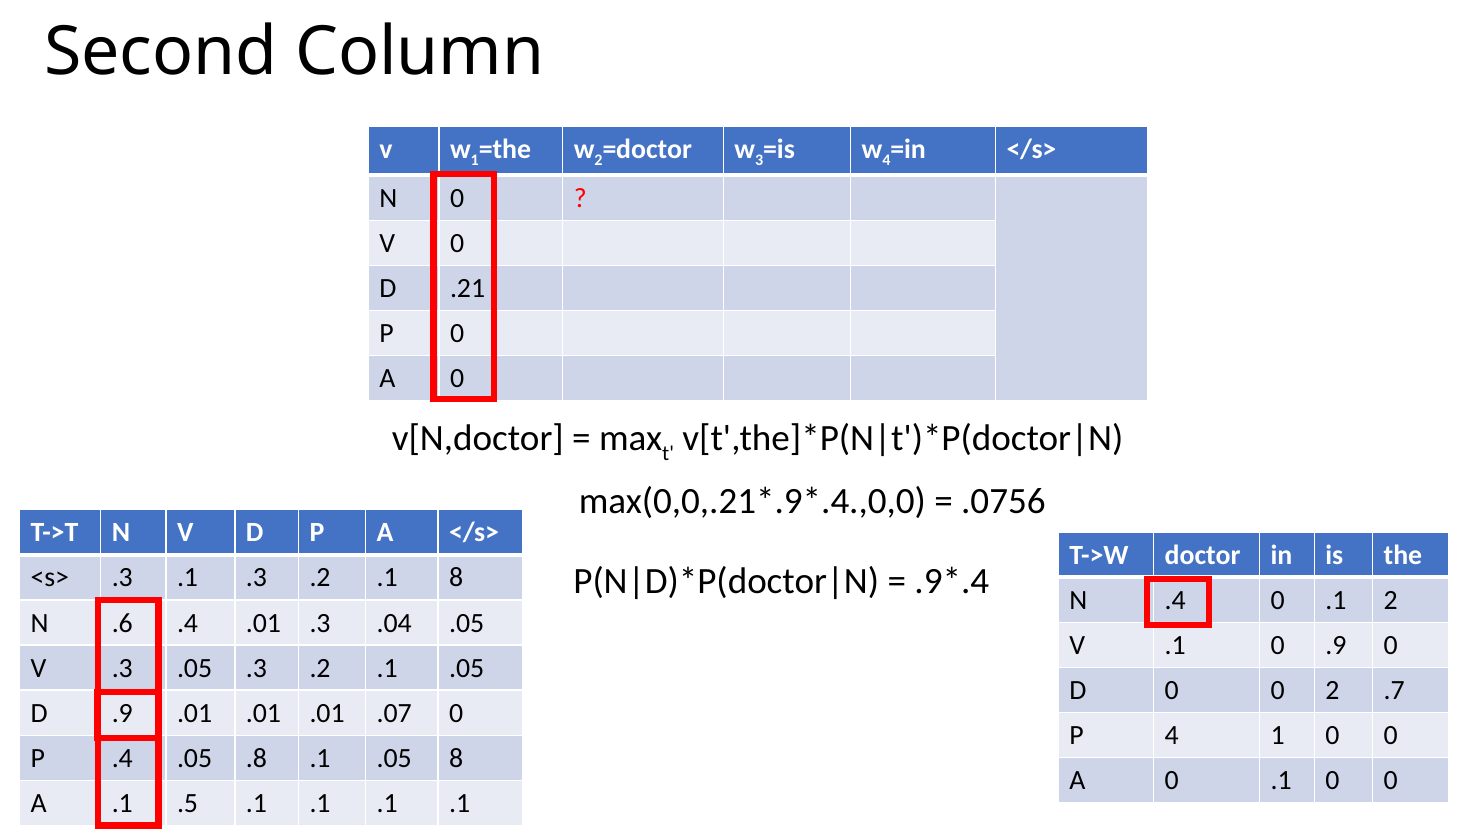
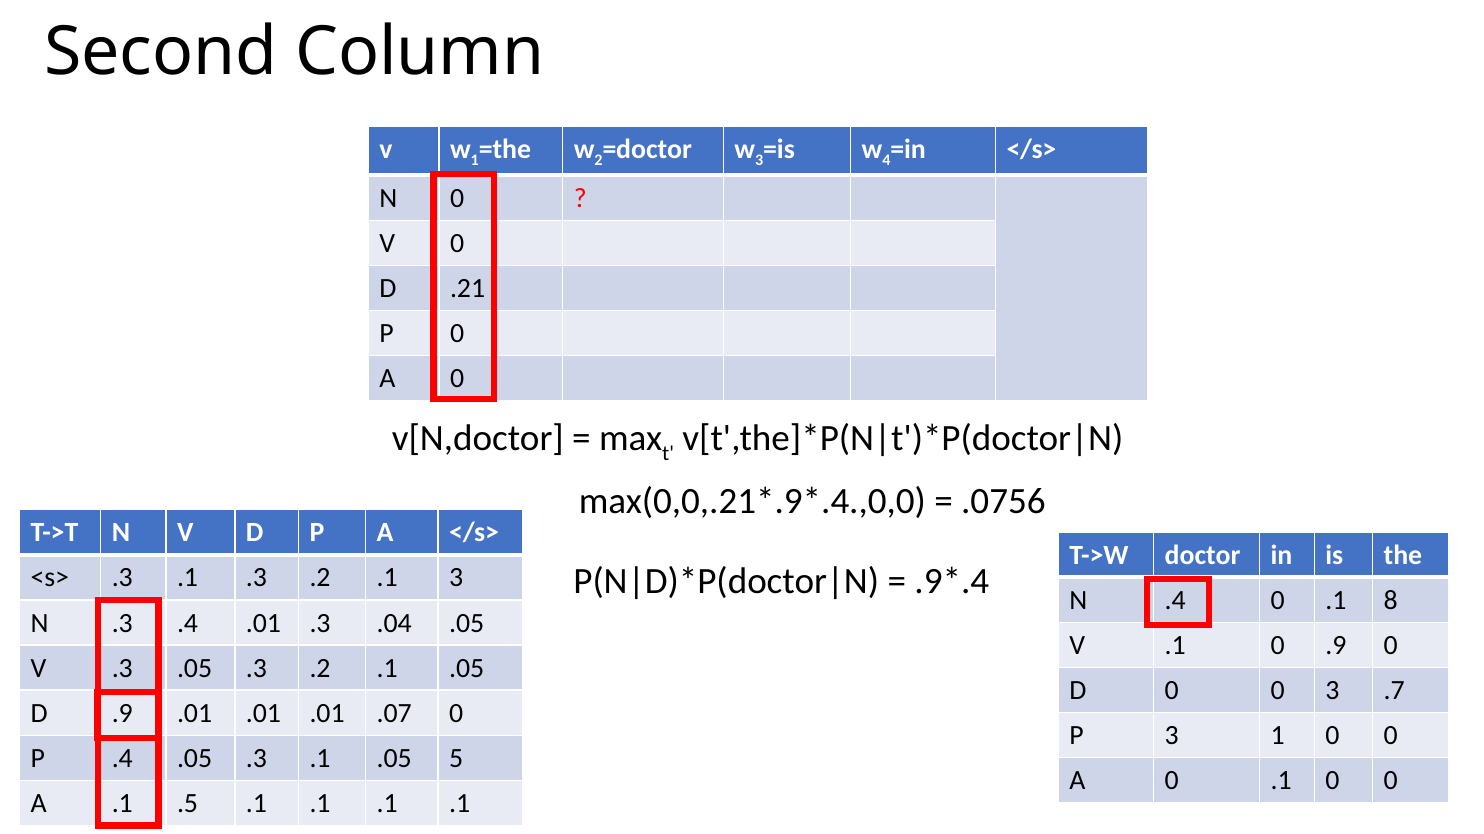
.1 8: 8 -> 3
.1 2: 2 -> 8
N .6: .6 -> .3
0 2: 2 -> 3
P 4: 4 -> 3
.4 .05 .8: .8 -> .3
.05 8: 8 -> 5
